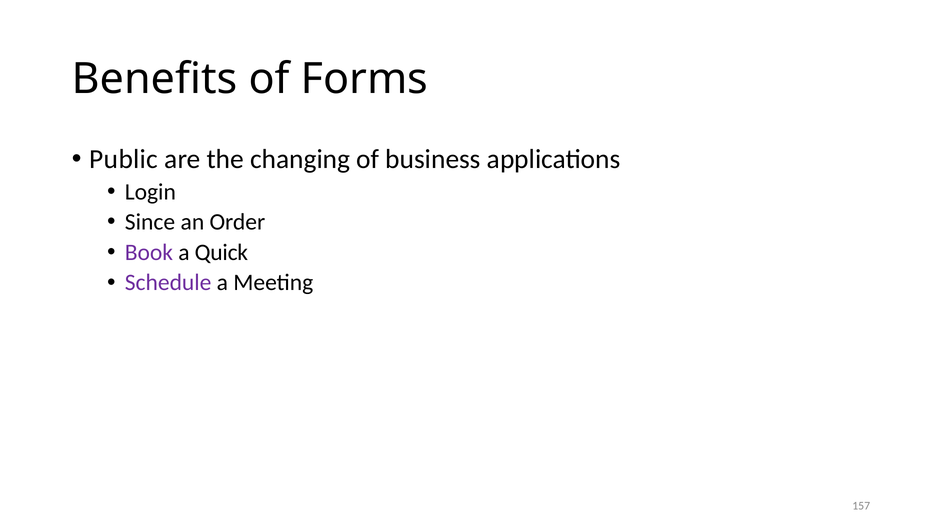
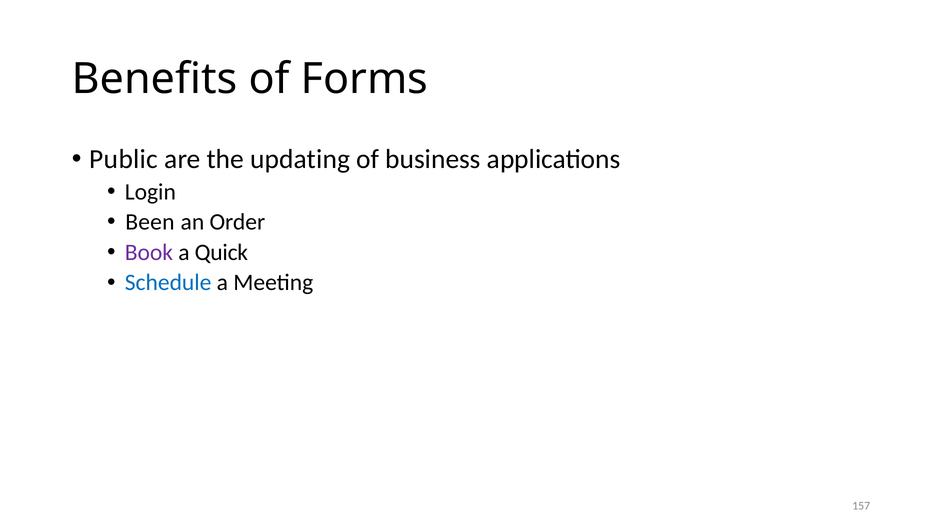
changing: changing -> updating
Since: Since -> Been
Schedule colour: purple -> blue
